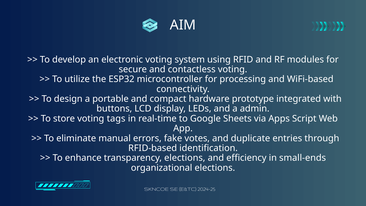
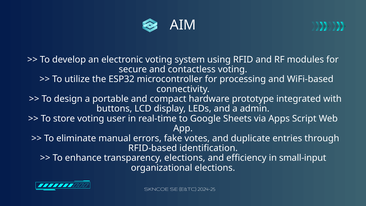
tags: tags -> user
small-ends: small-ends -> small-input
